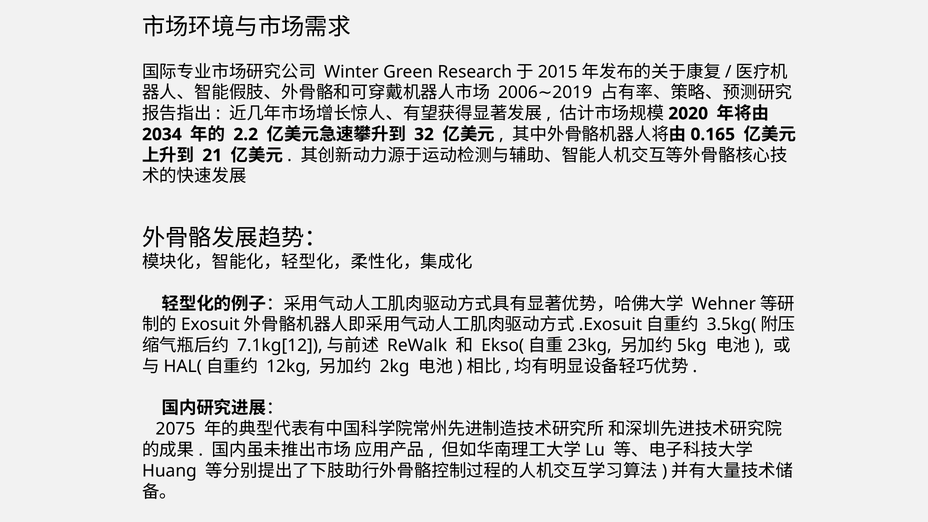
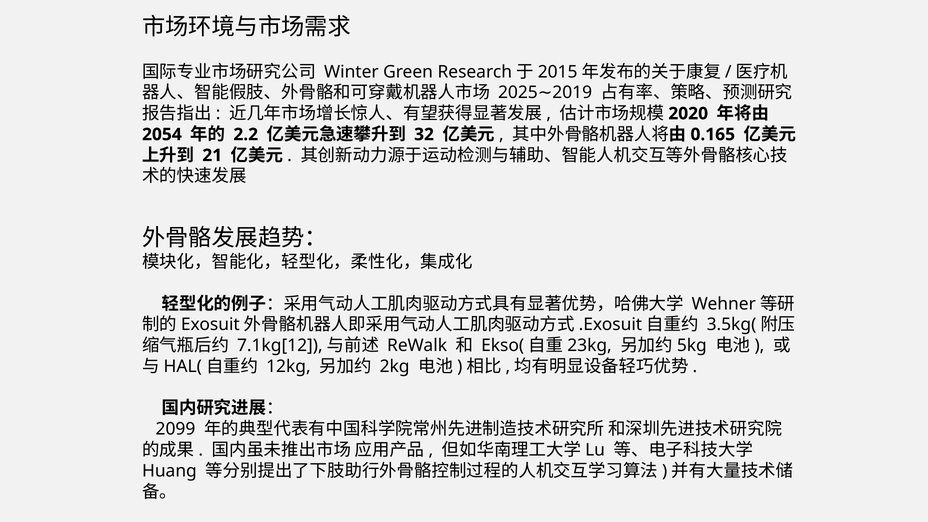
2006: 2006 -> 2025
2034: 2034 -> 2054
2075: 2075 -> 2099
